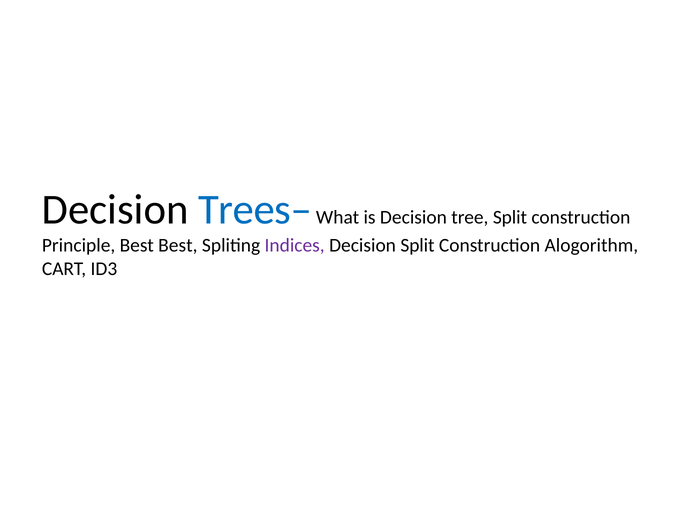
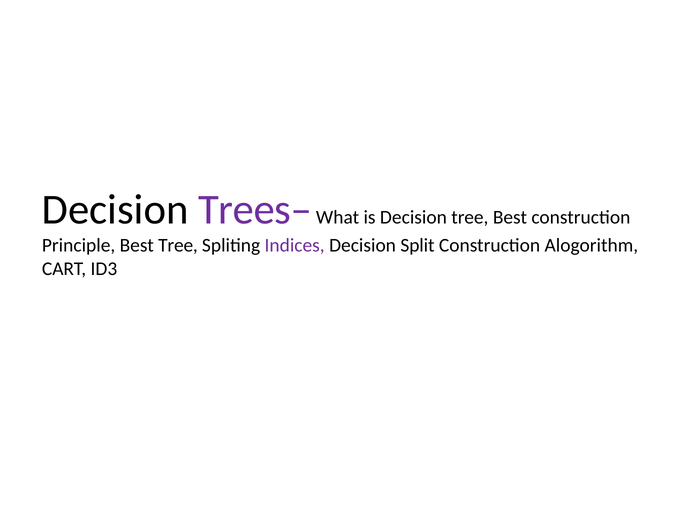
Trees– colour: blue -> purple
tree Split: Split -> Best
Best Best: Best -> Tree
